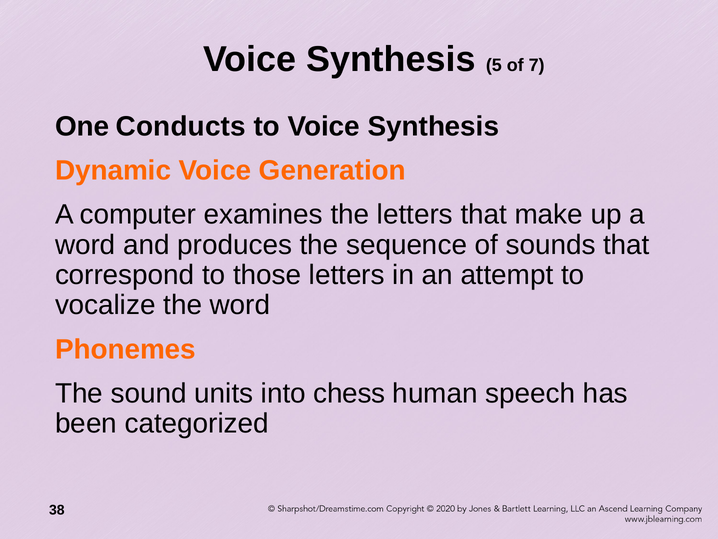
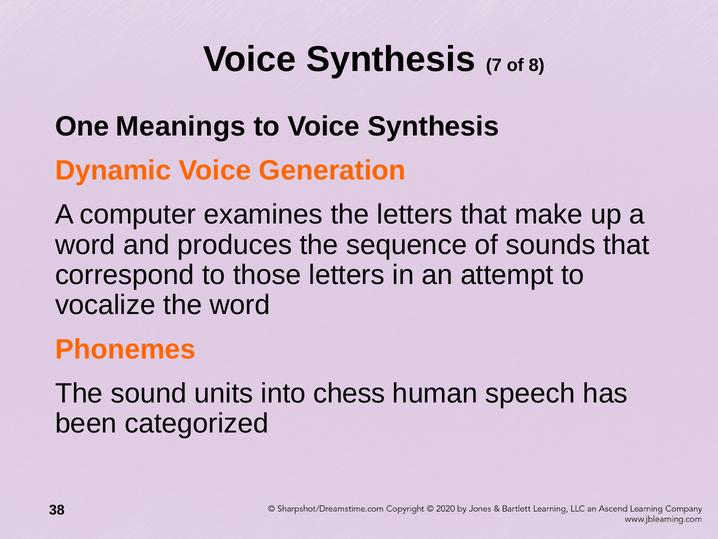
5: 5 -> 7
7: 7 -> 8
Conducts: Conducts -> Meanings
